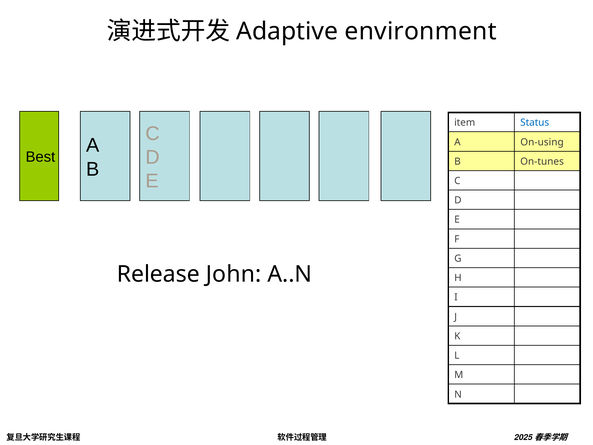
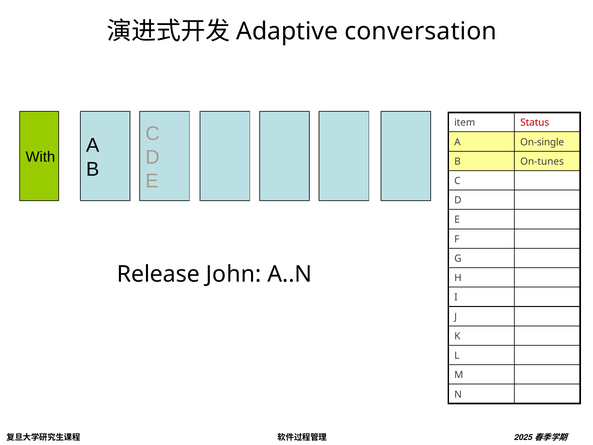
environment: environment -> conversation
Status colour: blue -> red
On-using: On-using -> On-single
Best: Best -> With
